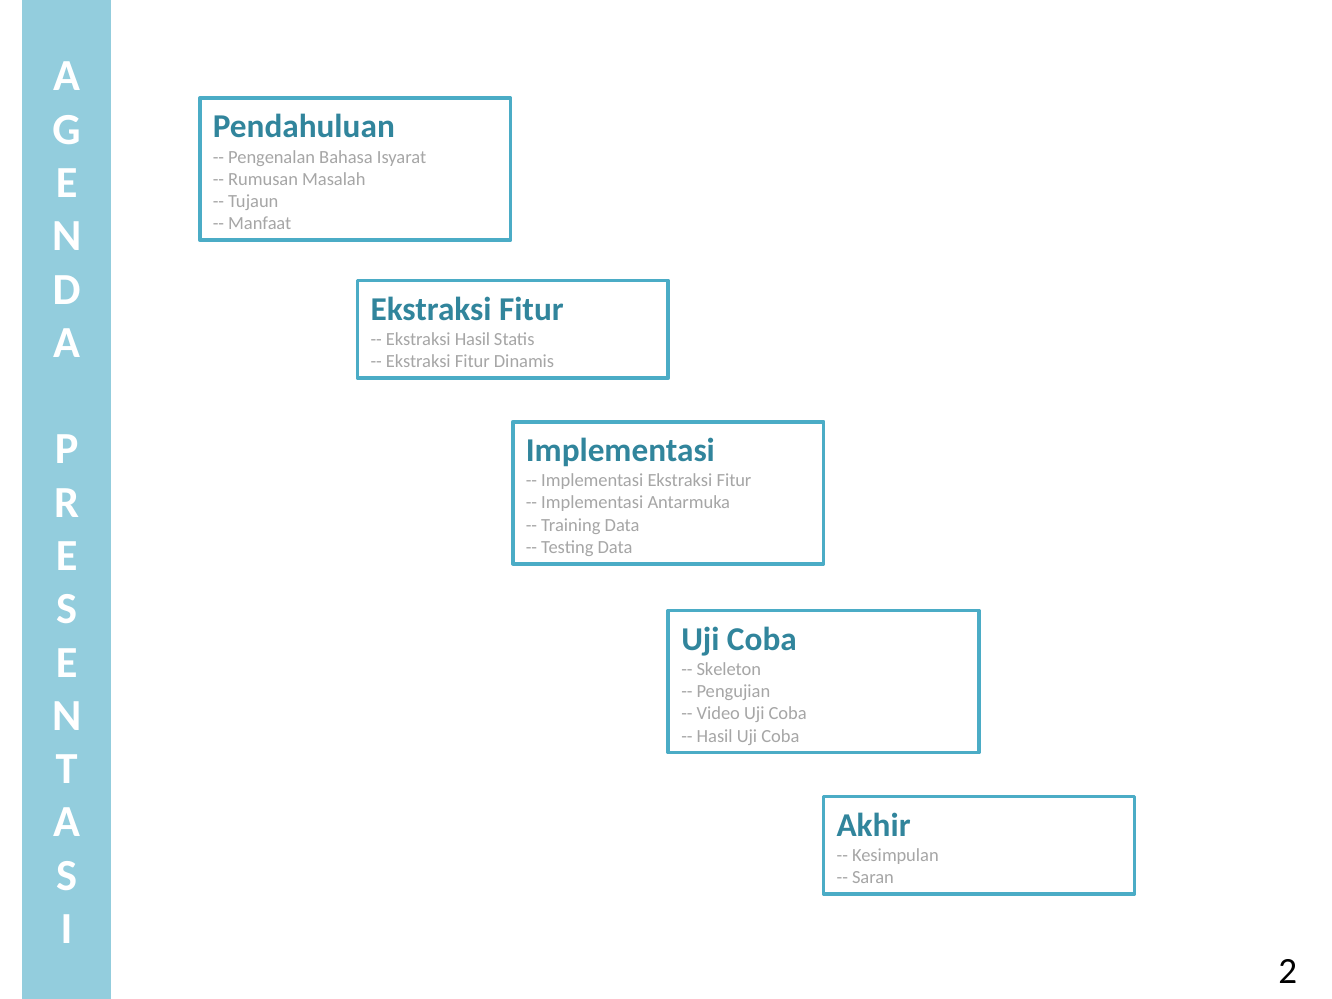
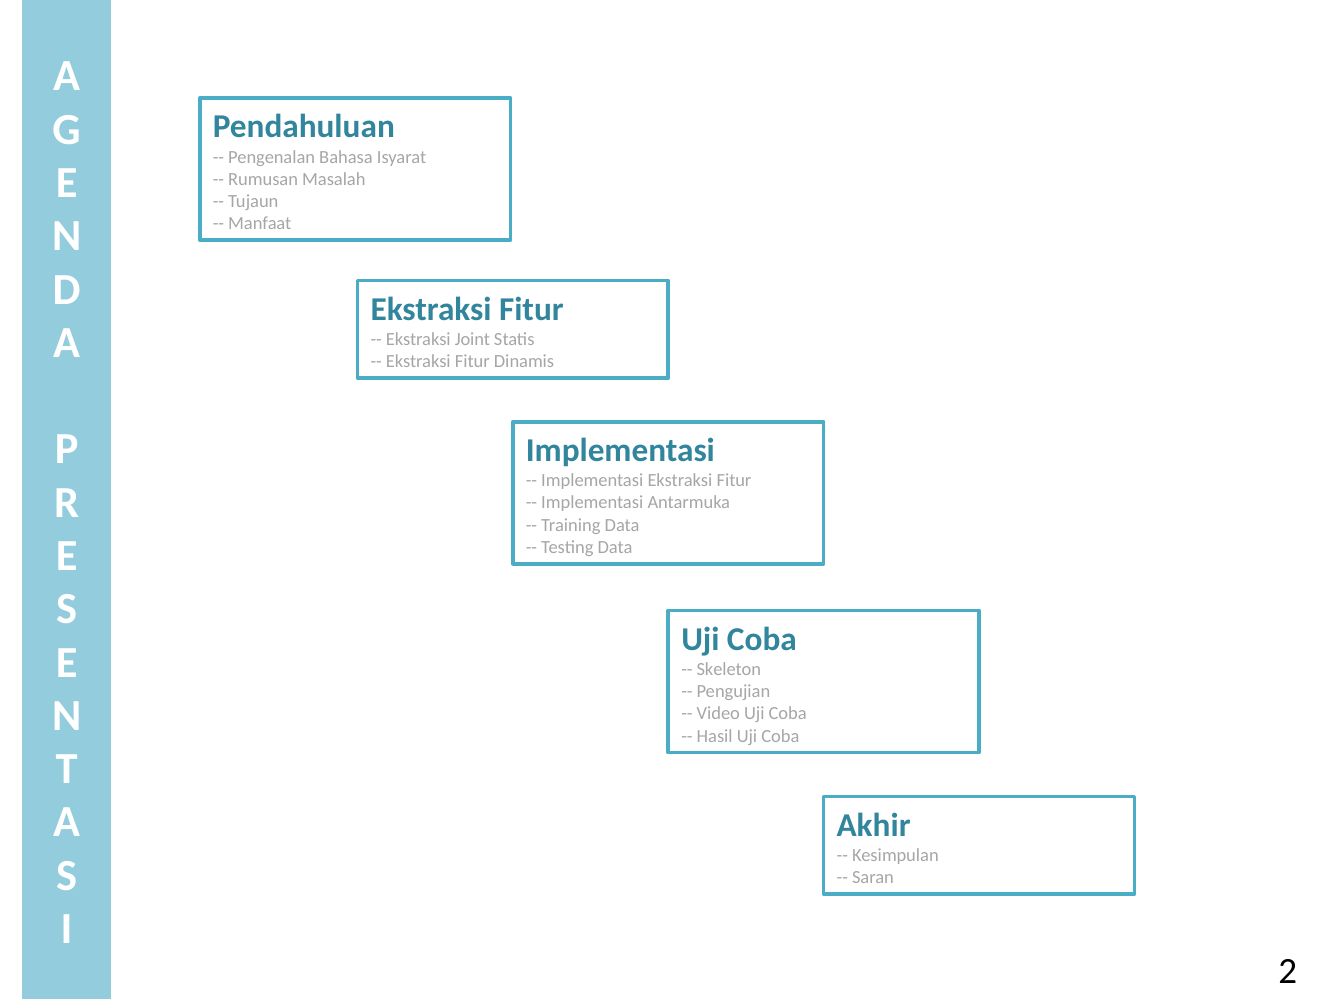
Ekstraksi Hasil: Hasil -> Joint
